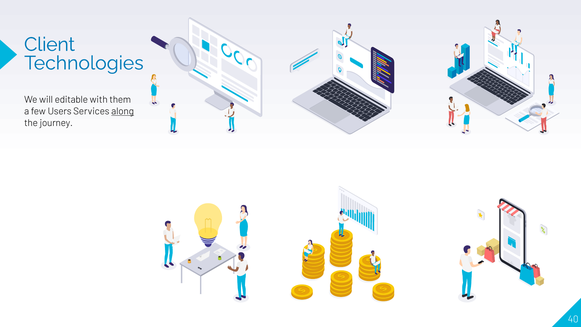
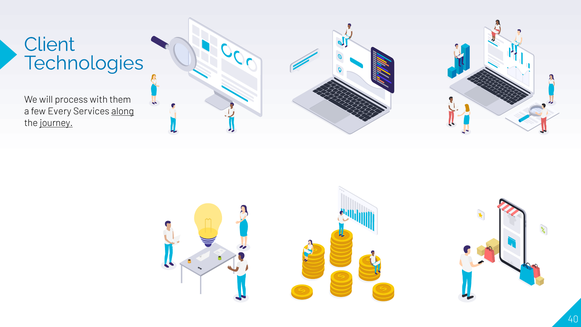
editable: editable -> process
Users: Users -> Every
journey underline: none -> present
